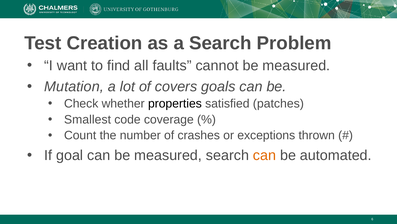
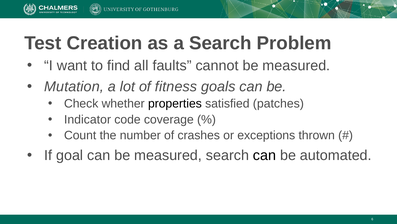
covers: covers -> fitness
Smallest: Smallest -> Indicator
can at (265, 155) colour: orange -> black
